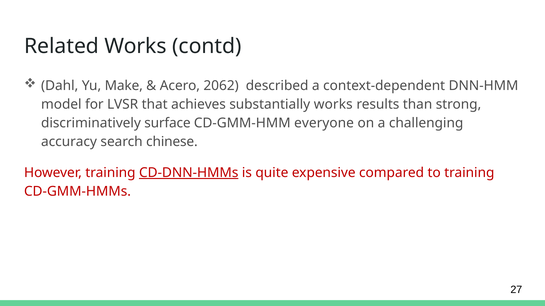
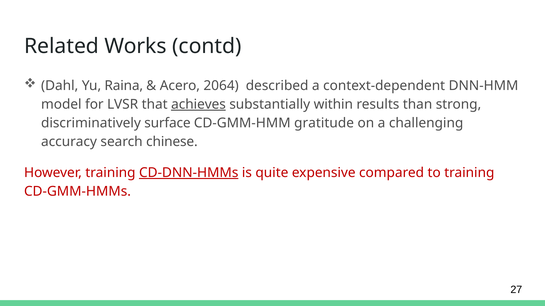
Make: Make -> Raina
2062: 2062 -> 2064
achieves underline: none -> present
substantially works: works -> within
everyone: everyone -> gratitude
